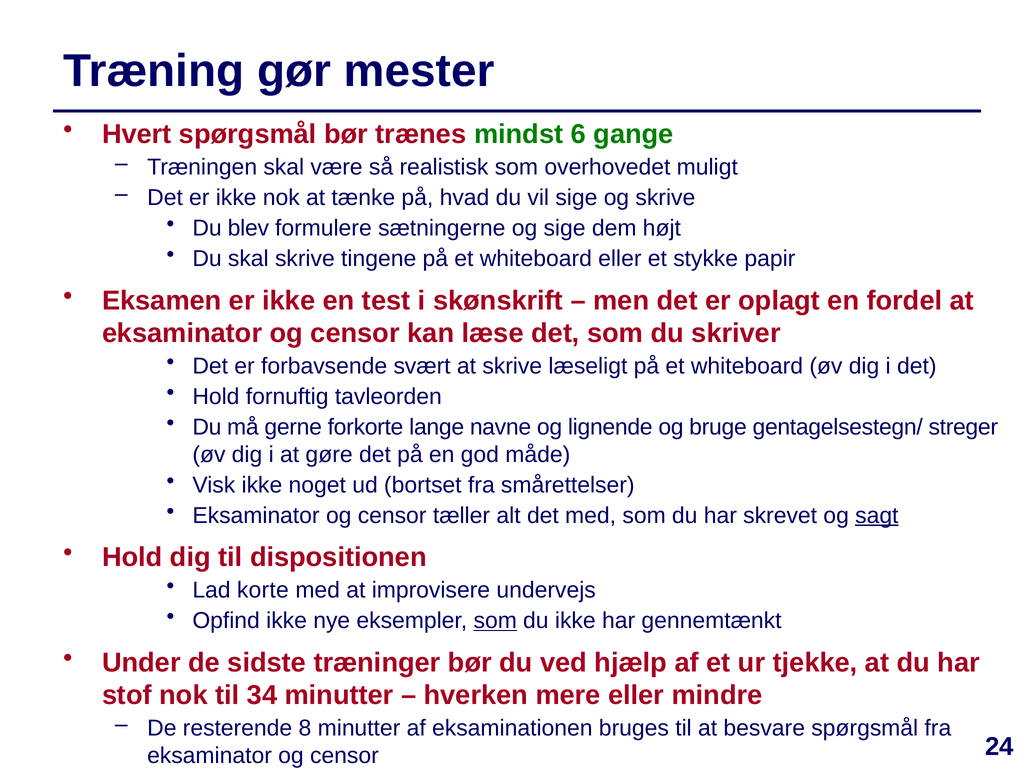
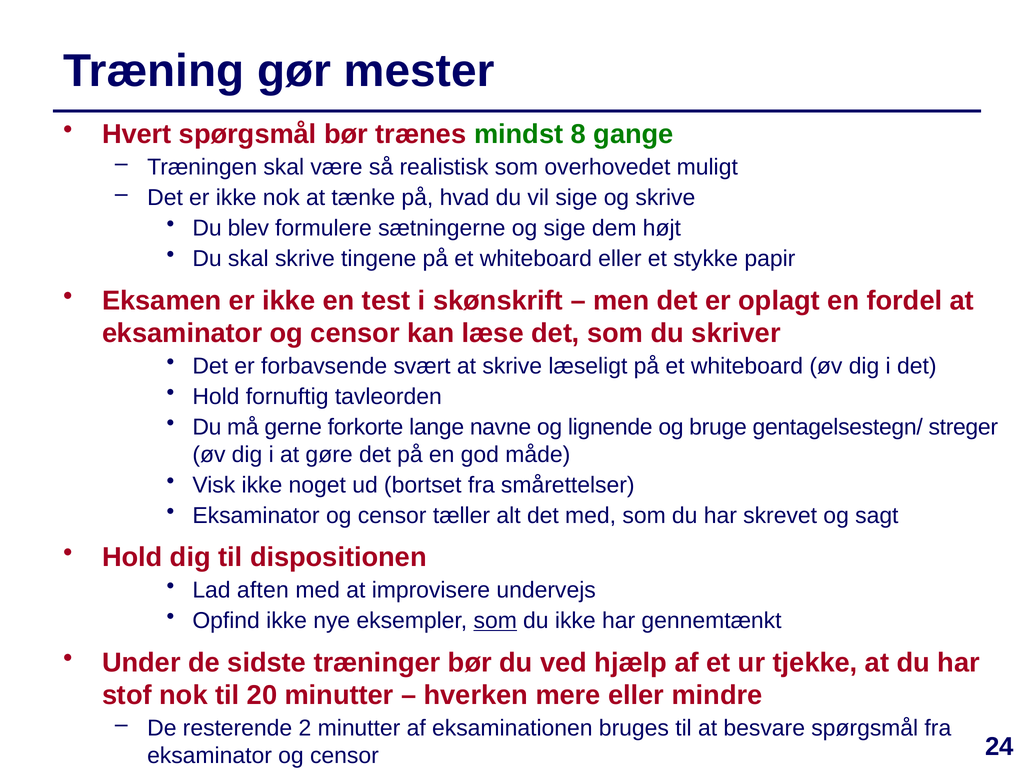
6: 6 -> 8
sagt underline: present -> none
korte: korte -> aften
34: 34 -> 20
8: 8 -> 2
